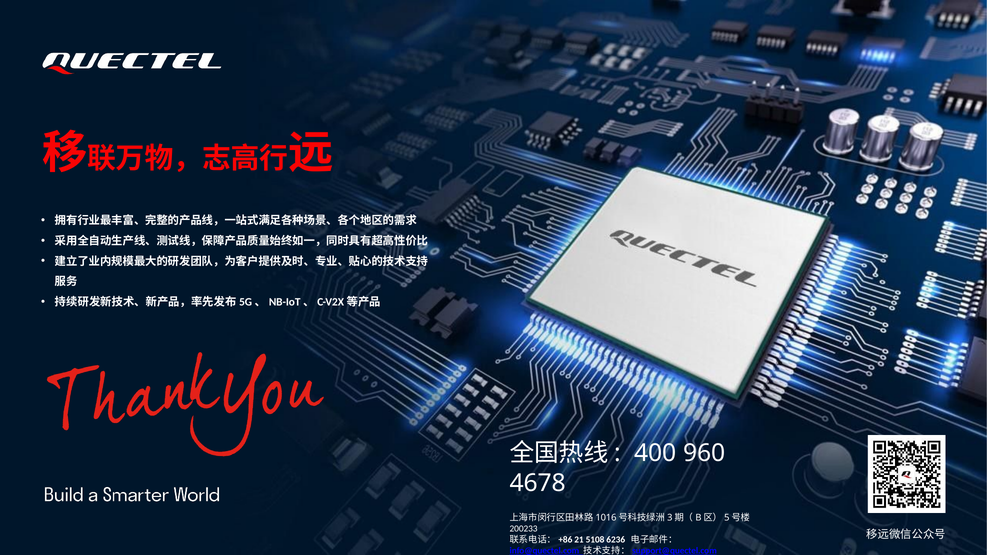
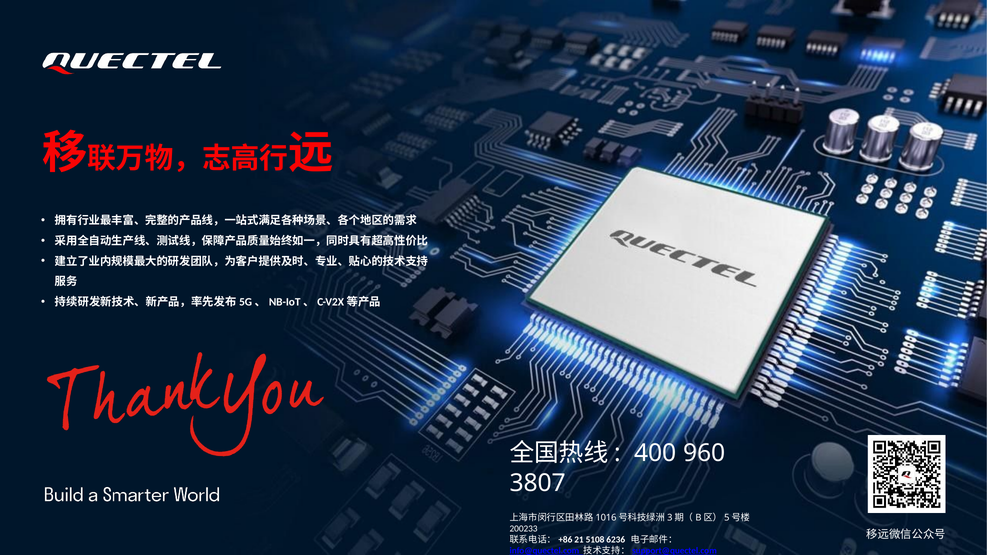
4678: 4678 -> 3807
